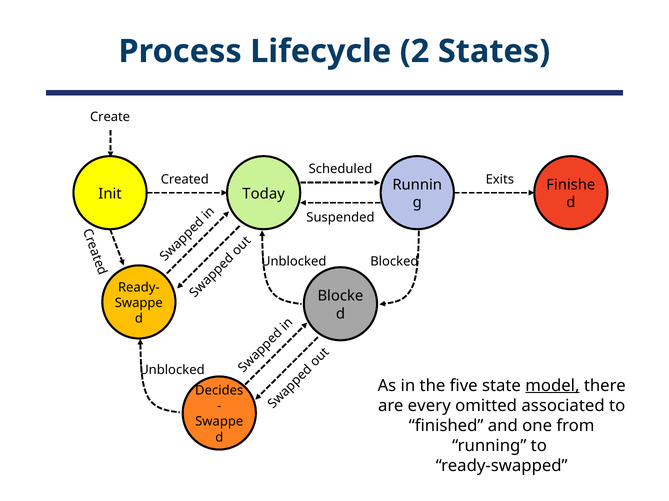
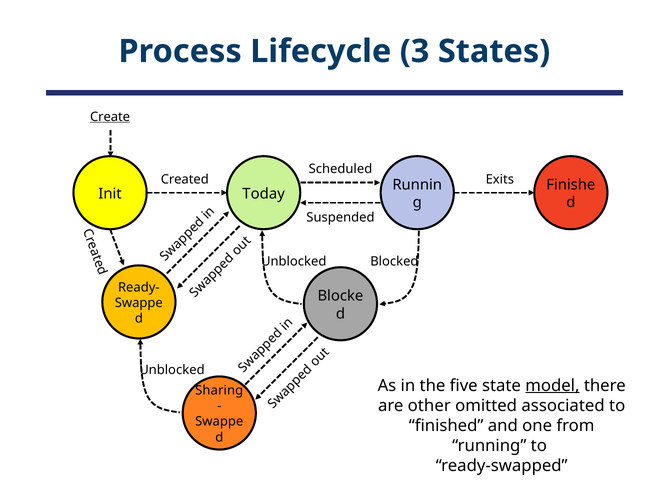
2: 2 -> 3
Create underline: none -> present
Decides: Decides -> Sharing
every: every -> other
